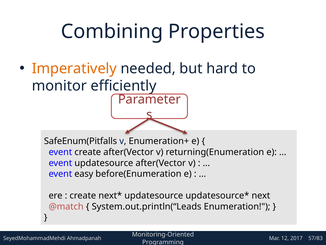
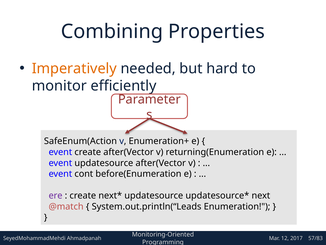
SafeEnum(Pitfalls: SafeEnum(Pitfalls -> SafeEnum(Action
easy: easy -> cont
ere colour: black -> purple
